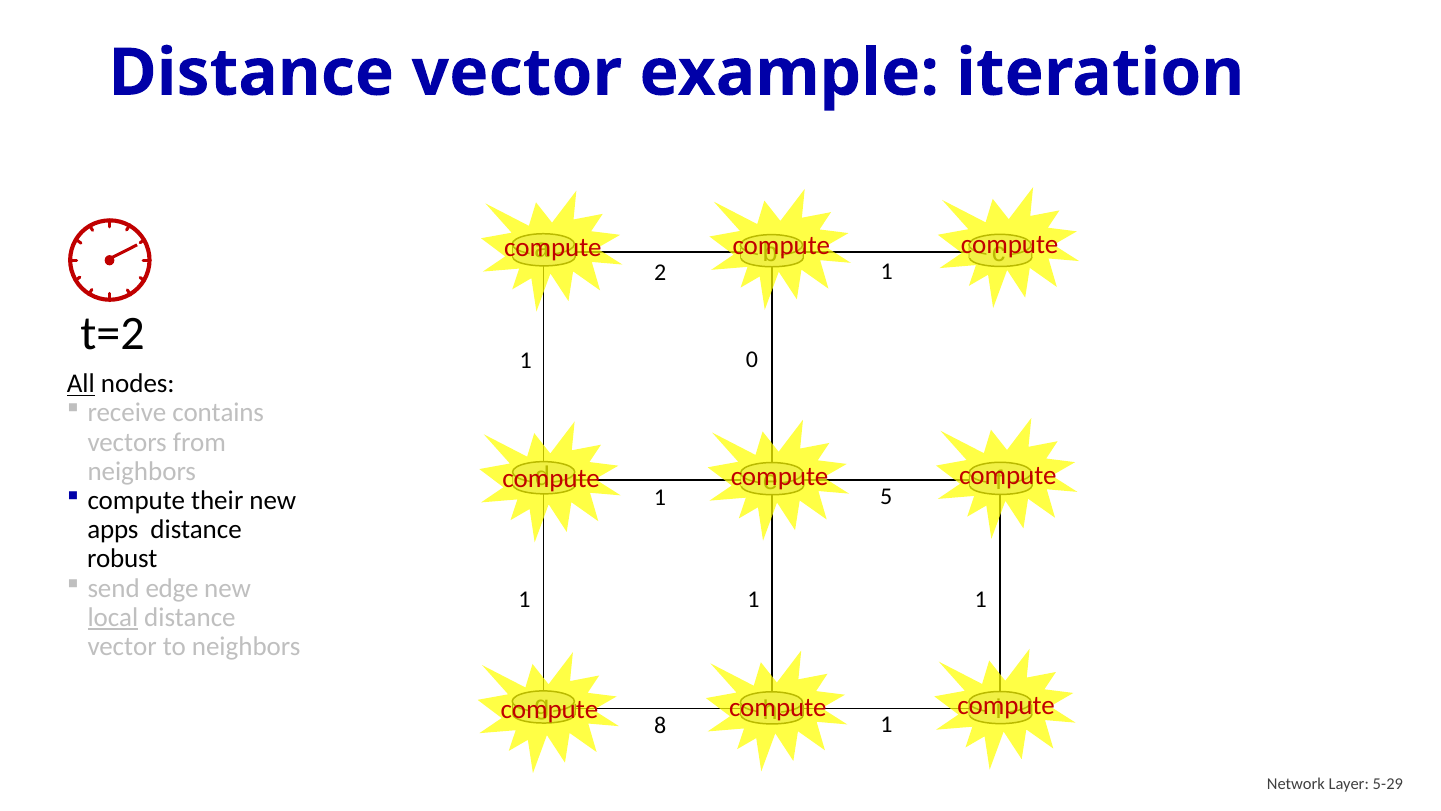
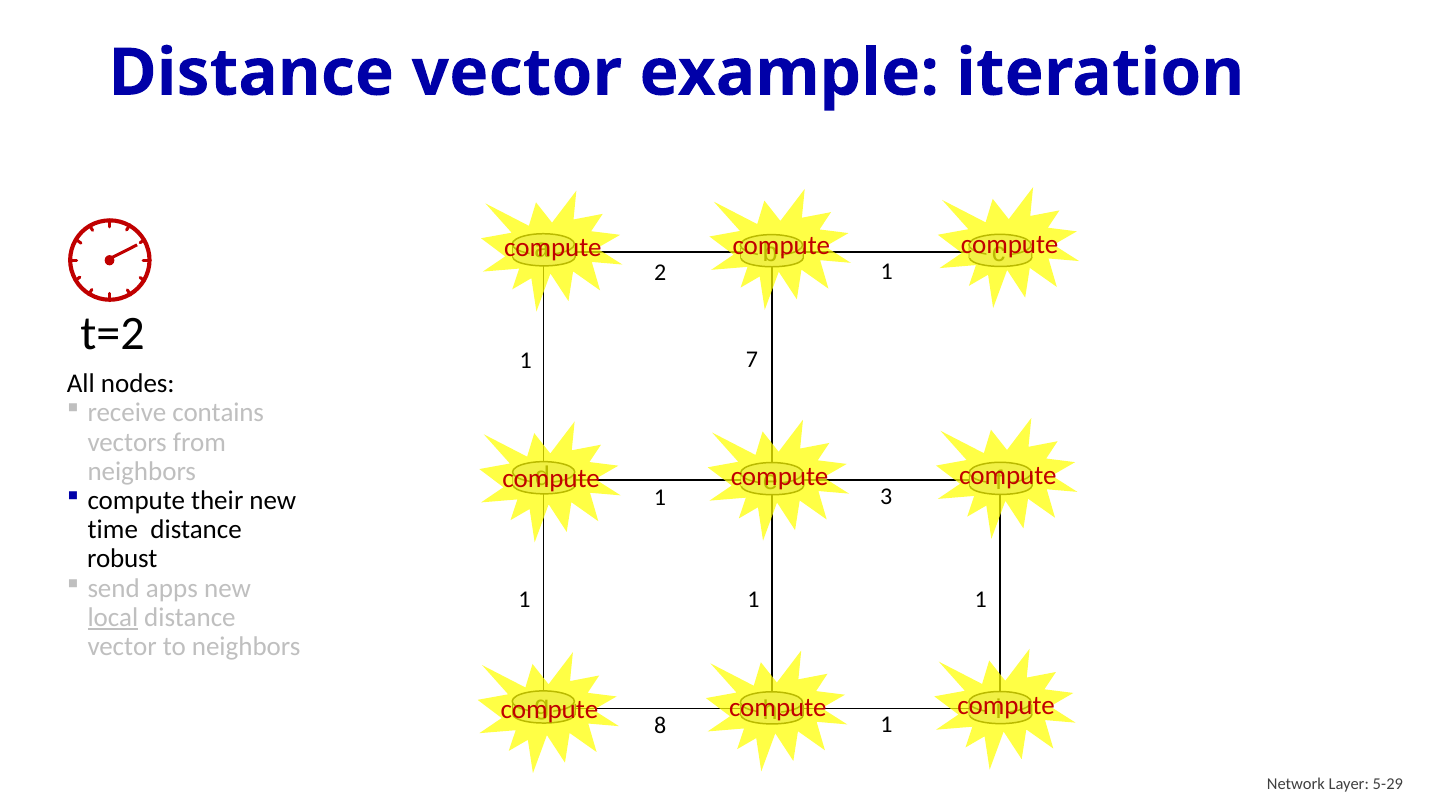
0: 0 -> 7
All underline: present -> none
5: 5 -> 3
apps: apps -> time
edge: edge -> apps
